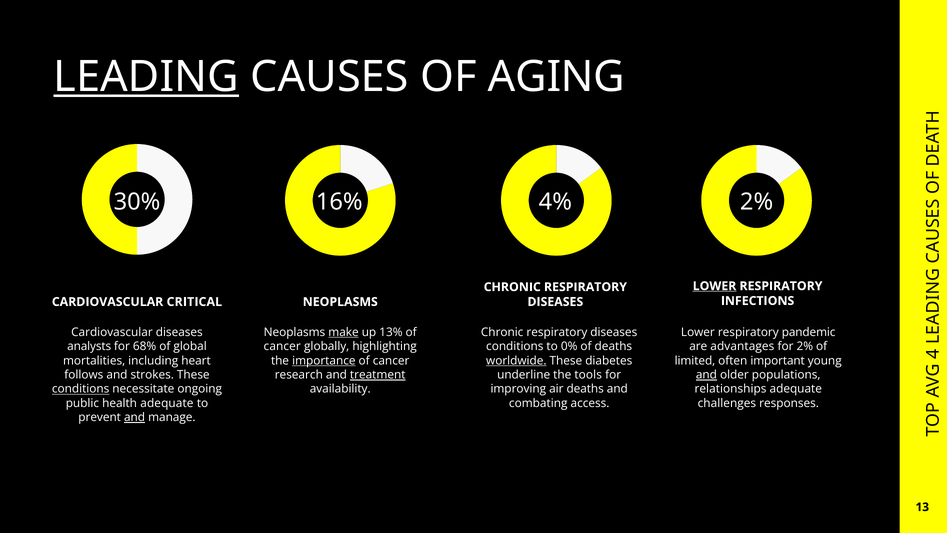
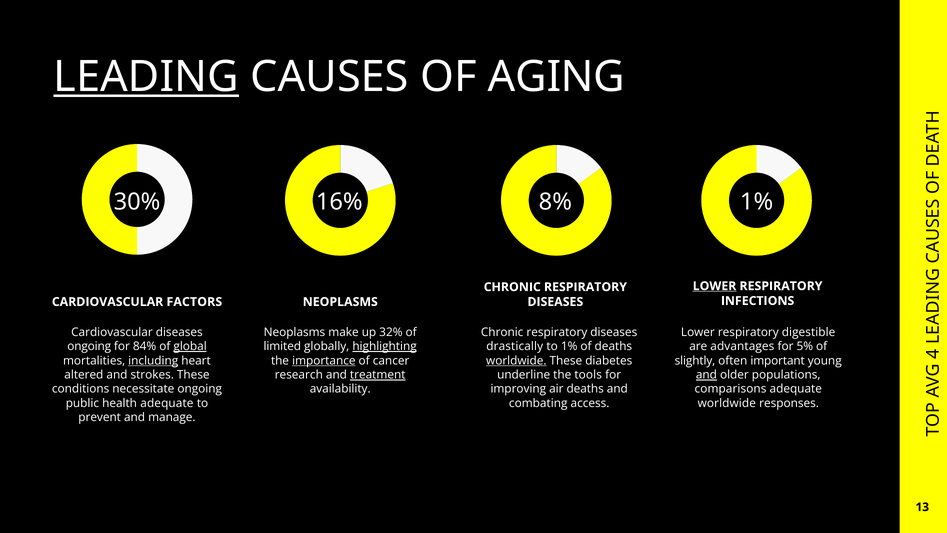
4%: 4% -> 8%
16% 2%: 2% -> 1%
CRITICAL: CRITICAL -> FACTORS
make underline: present -> none
13%: 13% -> 32%
pandemic: pandemic -> digestible
analysts at (89, 346): analysts -> ongoing
68%: 68% -> 84%
global underline: none -> present
cancer at (282, 346): cancer -> limited
highlighting underline: none -> present
conditions at (515, 346): conditions -> drastically
to 0%: 0% -> 1%
for 2%: 2% -> 5%
including underline: none -> present
limited: limited -> slightly
follows: follows -> altered
conditions at (81, 389) underline: present -> none
relationships: relationships -> comparisons
challenges at (727, 403): challenges -> worldwide
and at (135, 417) underline: present -> none
